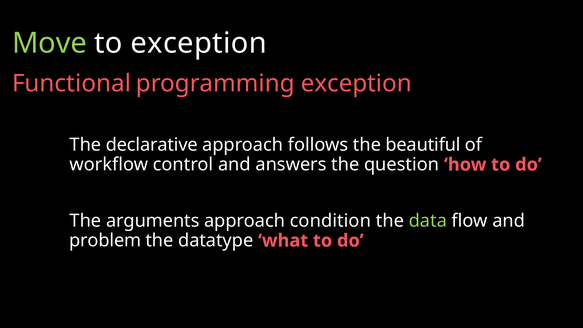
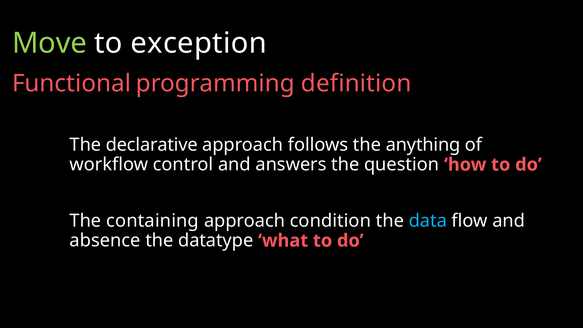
programming exception: exception -> definition
beautiful: beautiful -> anything
arguments: arguments -> containing
data colour: light green -> light blue
problem: problem -> absence
